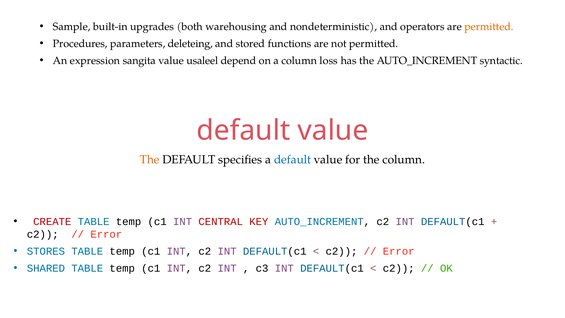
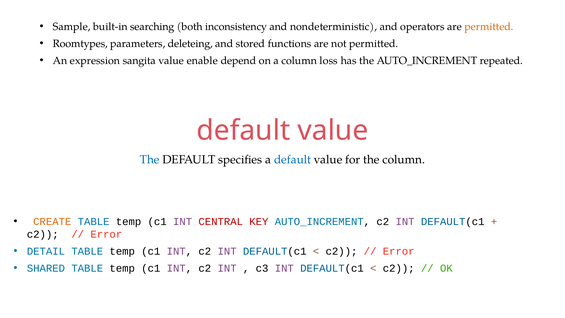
upgrades: upgrades -> searching
warehousing: warehousing -> inconsistency
Procedures: Procedures -> Roomtypes
usaleel: usaleel -> enable
syntactic: syntactic -> repeated
The at (150, 160) colour: orange -> blue
CREATE colour: red -> orange
STORES: STORES -> DETAIL
